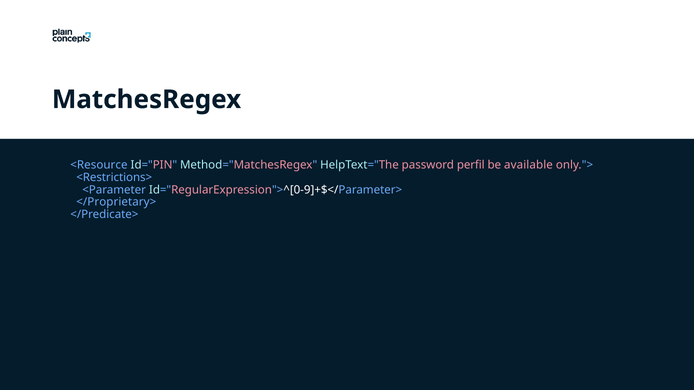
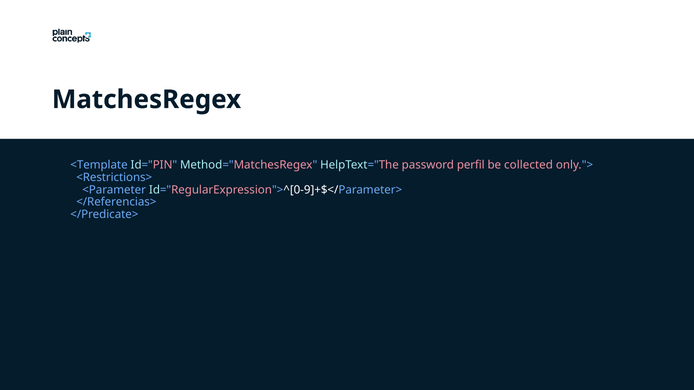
<Resource: <Resource -> <Template
available: available -> collected
</Proprietary>: </Proprietary> -> </Referencias>
